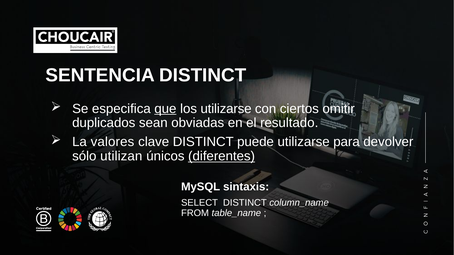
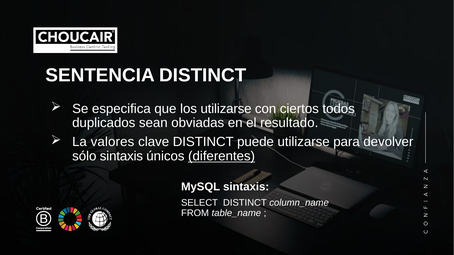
que underline: present -> none
omitir: omitir -> todos
sólo utilizan: utilizan -> sintaxis
